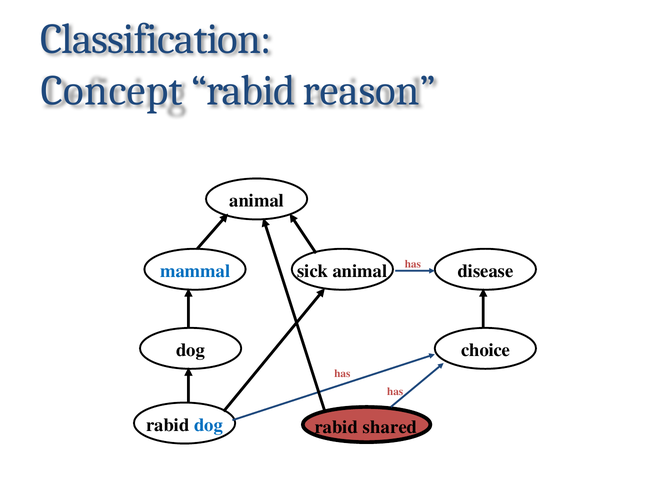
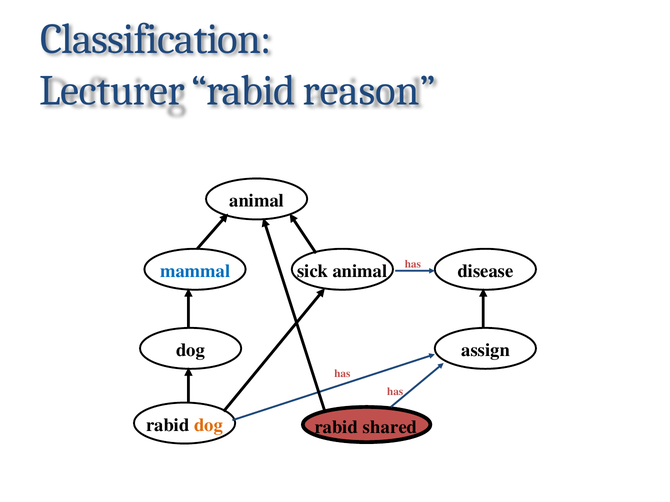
Concept: Concept -> Lecturer
choice: choice -> assign
dog at (209, 425) colour: blue -> orange
